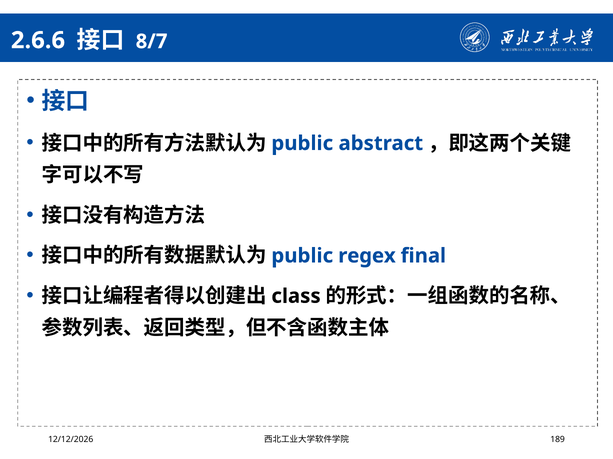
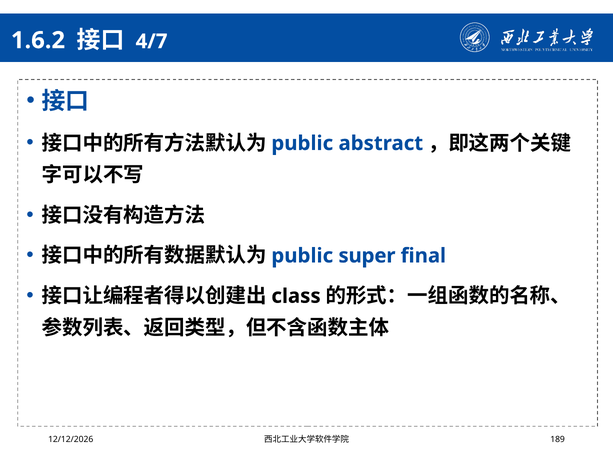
2.6.6: 2.6.6 -> 1.6.2
8/7: 8/7 -> 4/7
regex: regex -> super
